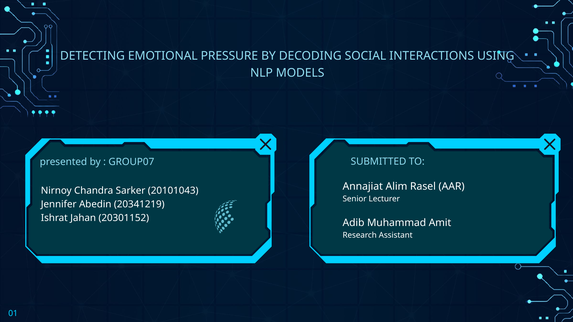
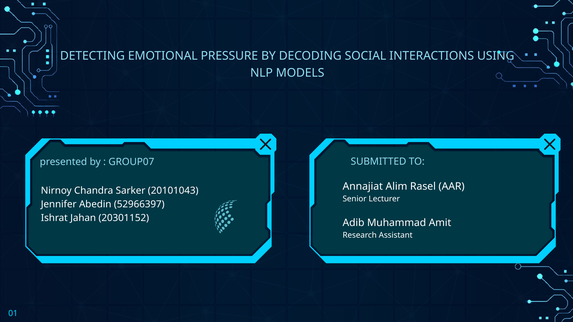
20341219: 20341219 -> 52966397
